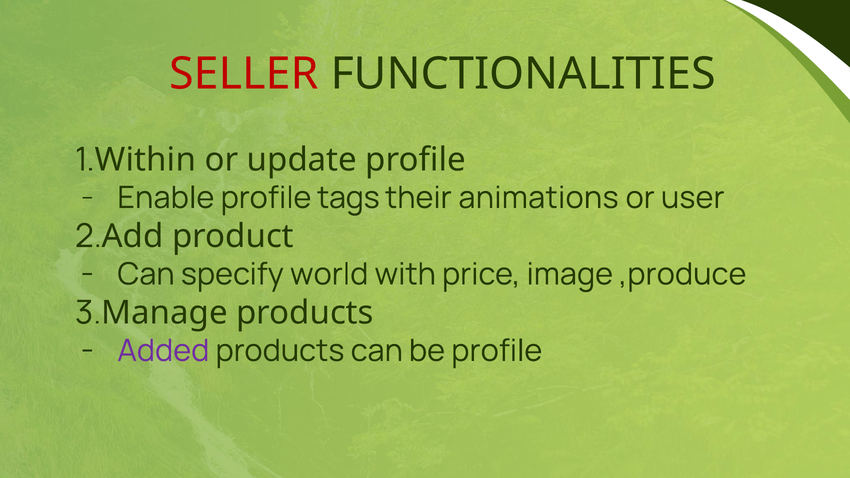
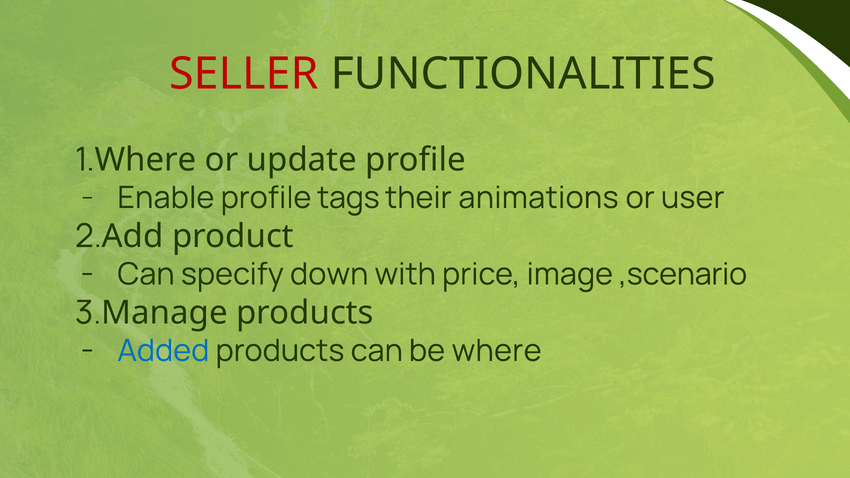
Within at (145, 160): Within -> Where
world: world -> down
,produce: ,produce -> ,scenario
Added colour: purple -> blue
be profile: profile -> where
